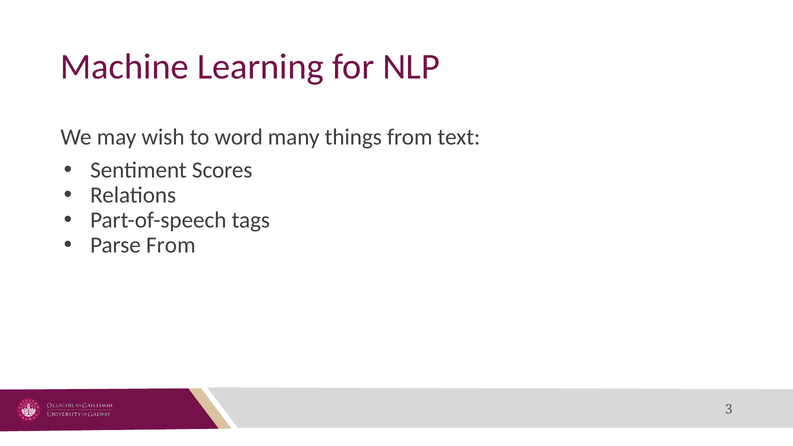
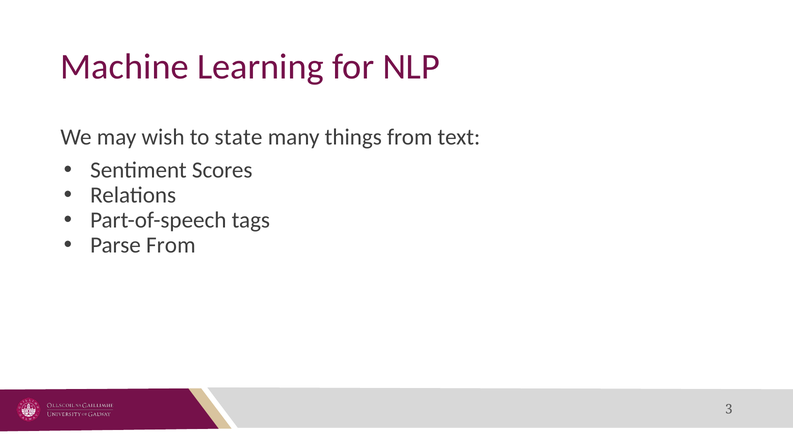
word: word -> state
